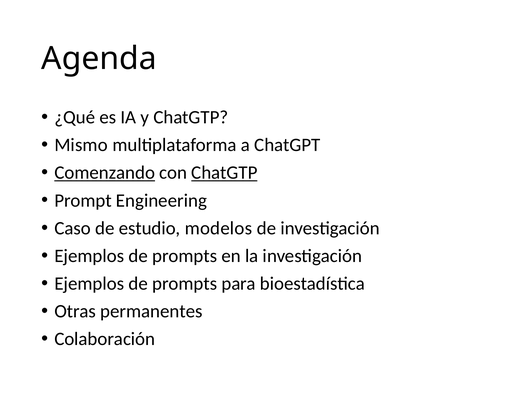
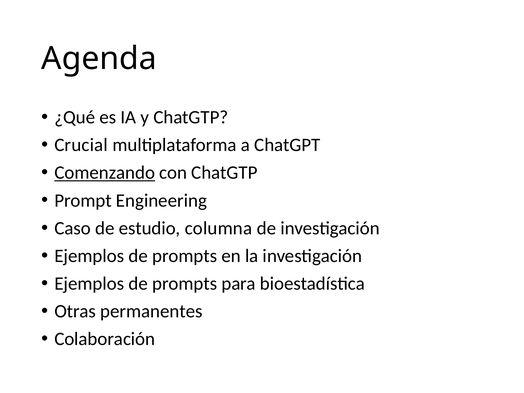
Mismo: Mismo -> Crucial
ChatGTP at (224, 173) underline: present -> none
modelos: modelos -> columna
